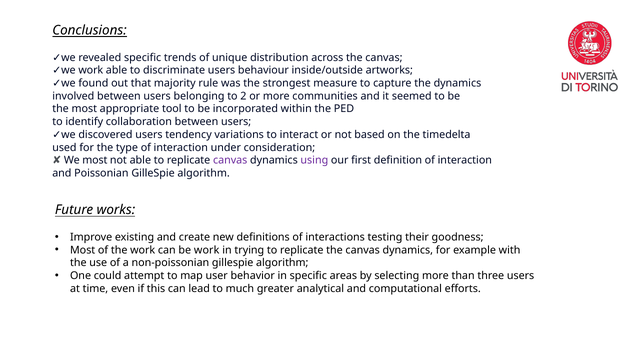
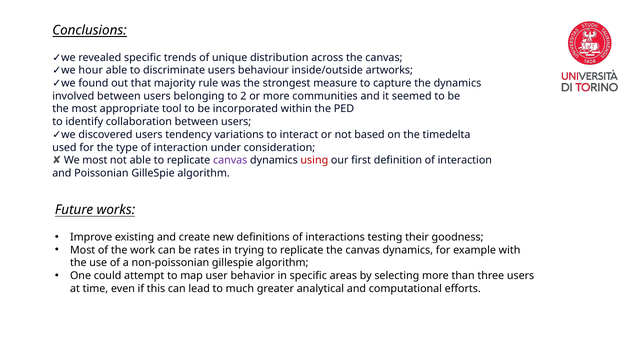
we work: work -> hour
using colour: purple -> red
be work: work -> rates
